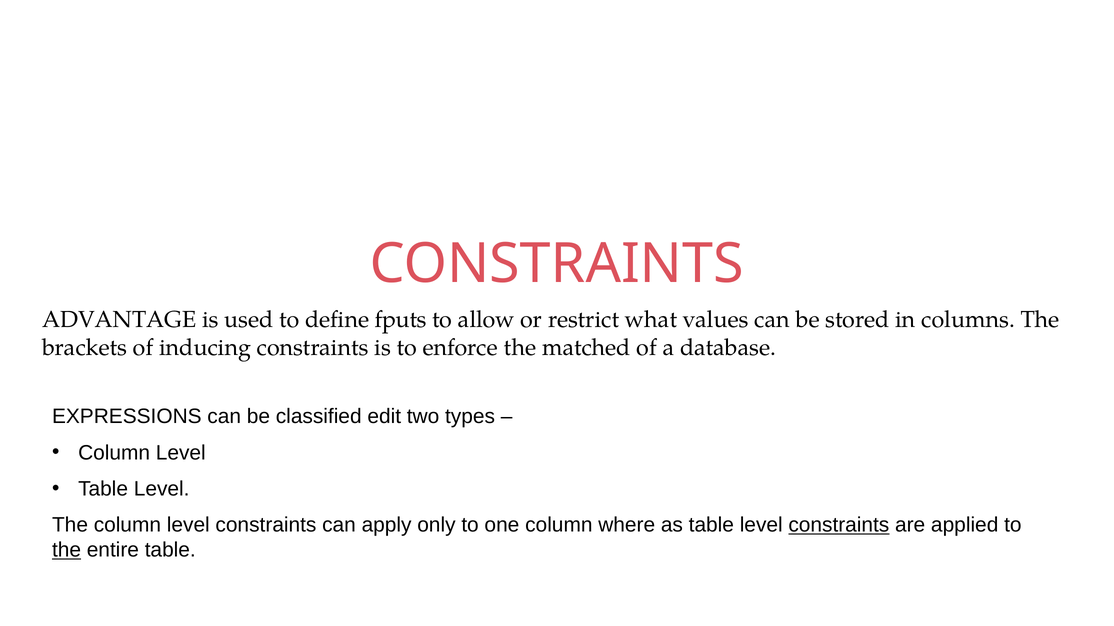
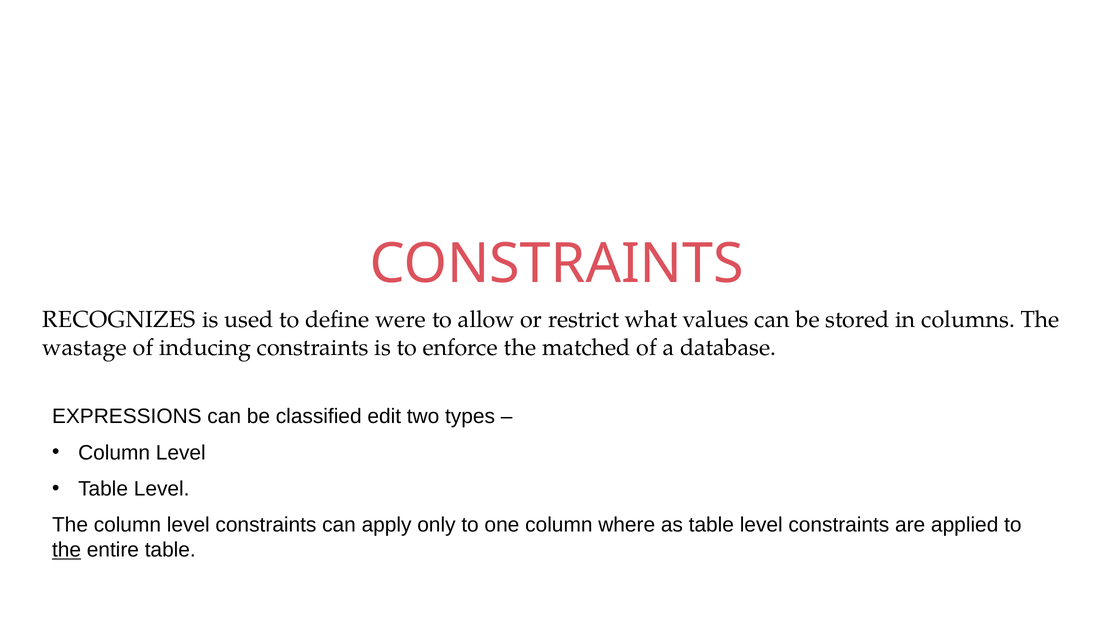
ADVANTAGE: ADVANTAGE -> RECOGNIZES
fputs: fputs -> were
brackets: brackets -> wastage
constraints at (839, 525) underline: present -> none
